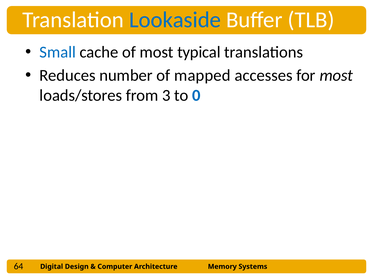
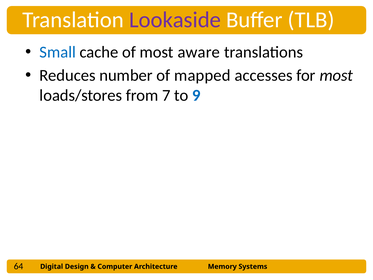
Lookaside colour: blue -> purple
typical: typical -> aware
3: 3 -> 7
0: 0 -> 9
